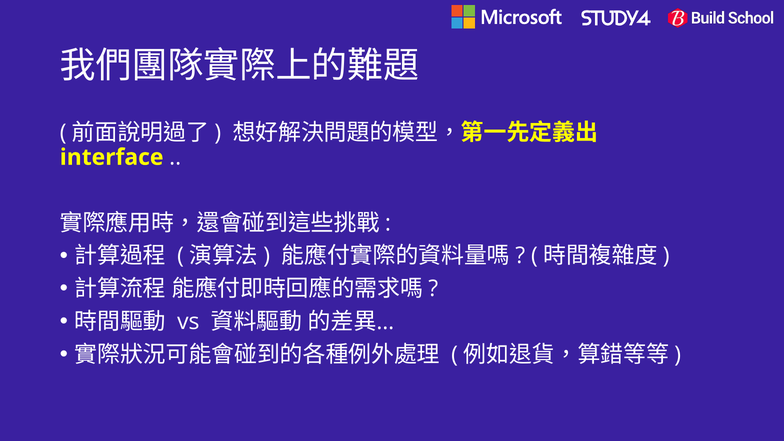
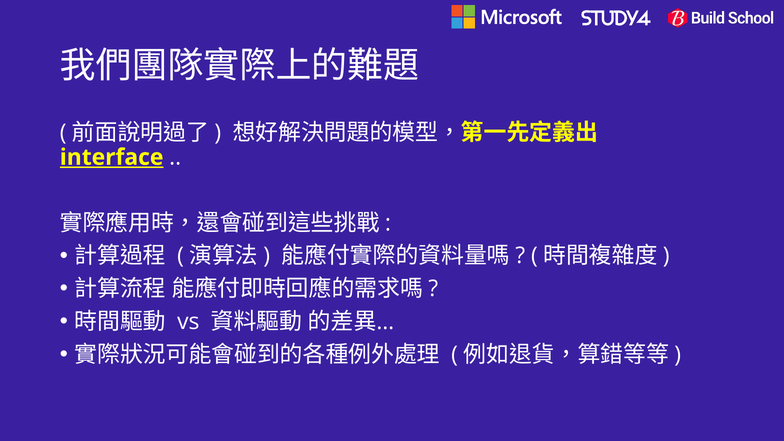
interface underline: none -> present
